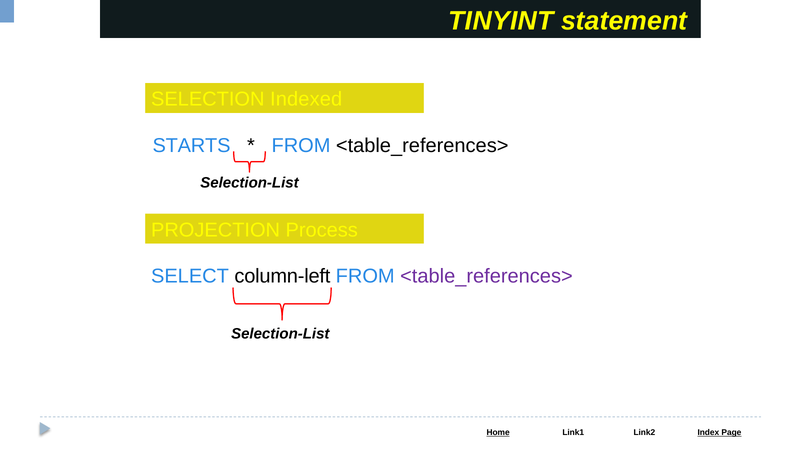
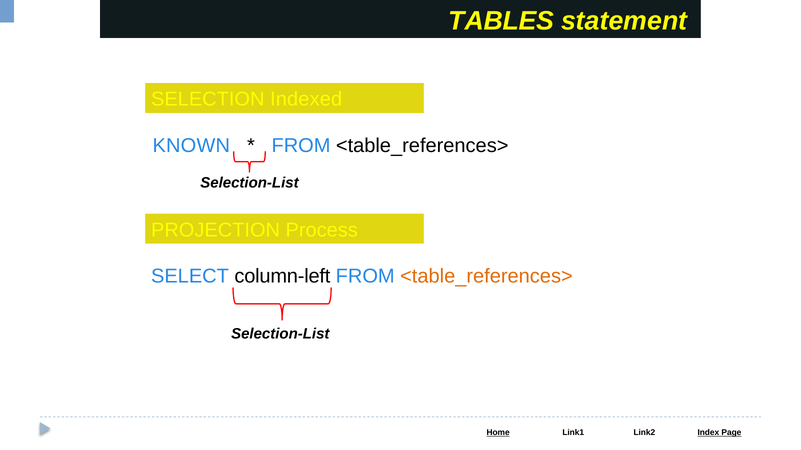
TINYINT: TINYINT -> TABLES
STARTS: STARTS -> KNOWN
<table_references> at (486, 277) colour: purple -> orange
